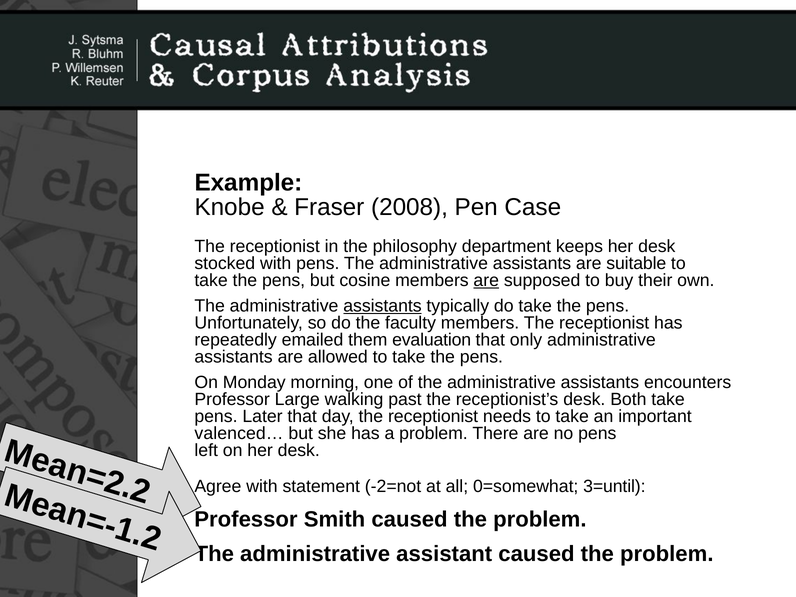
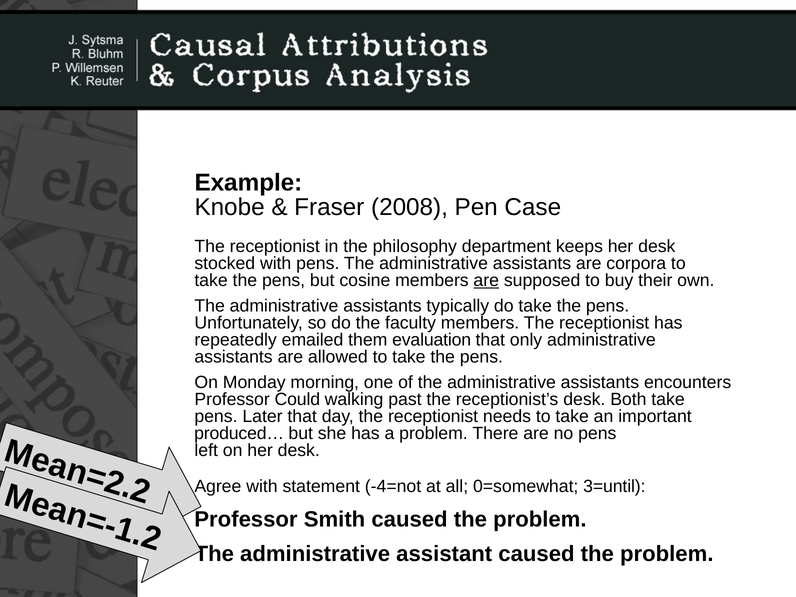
suitable: suitable -> corpora
assistants at (382, 306) underline: present -> none
Large: Large -> Could
valenced…: valenced… -> produced…
-2=not: -2=not -> -4=not
